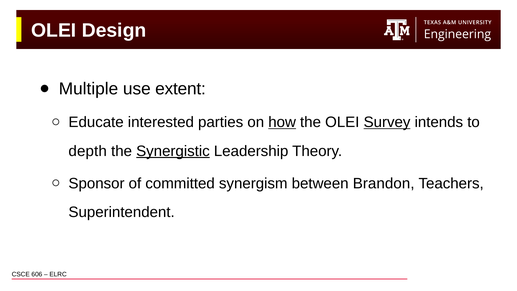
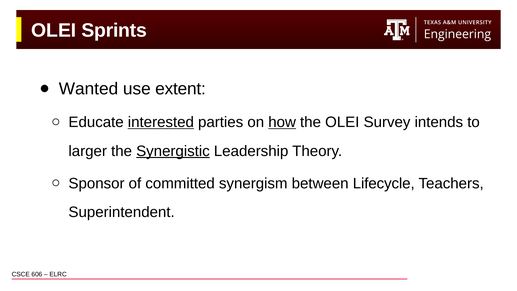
Design: Design -> Sprints
Multiple: Multiple -> Wanted
interested underline: none -> present
Survey underline: present -> none
depth: depth -> larger
Brandon: Brandon -> Lifecycle
